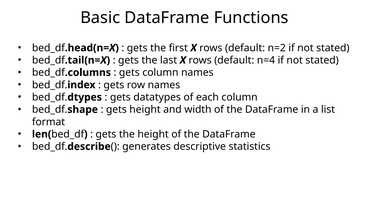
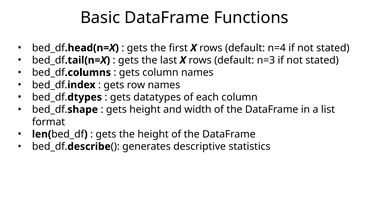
n=2: n=2 -> n=4
n=4: n=4 -> n=3
